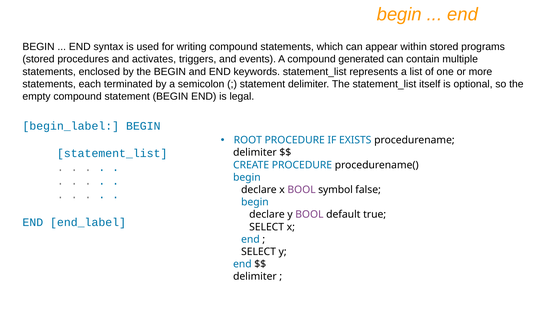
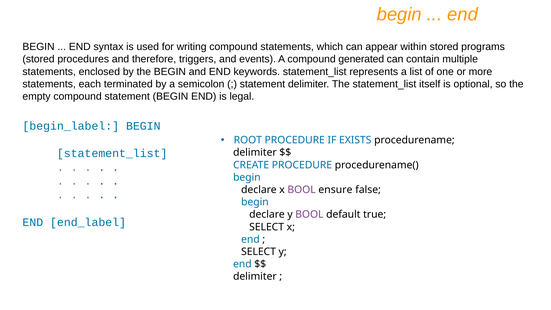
activates: activates -> therefore
symbol: symbol -> ensure
